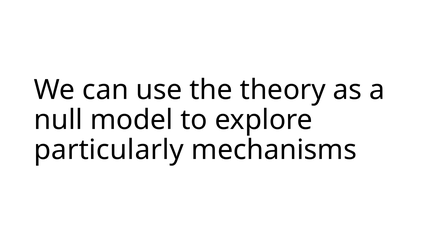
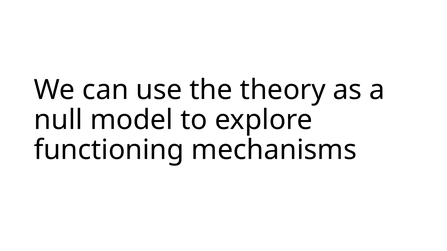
particularly: particularly -> functioning
